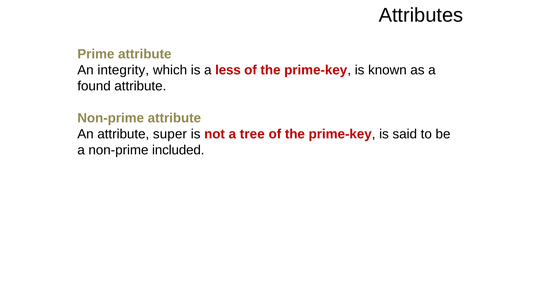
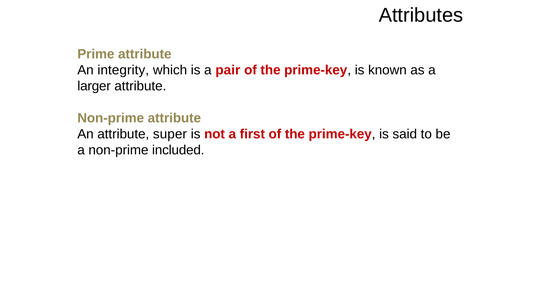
less: less -> pair
found: found -> larger
tree: tree -> first
